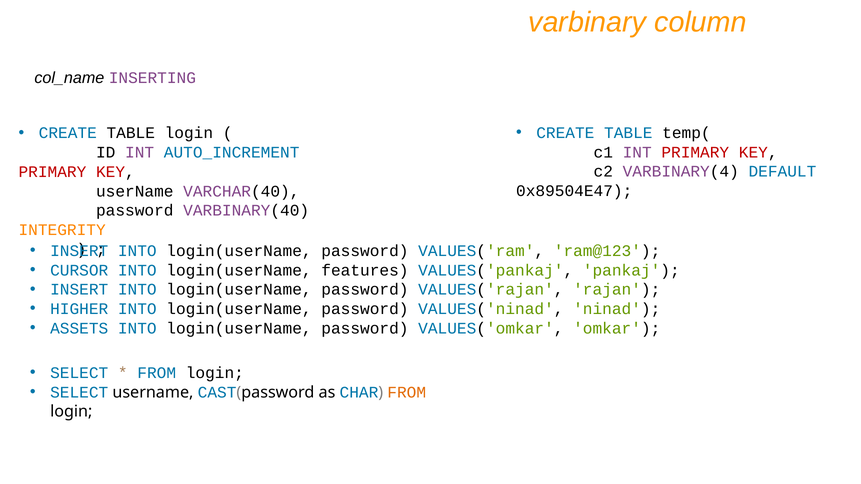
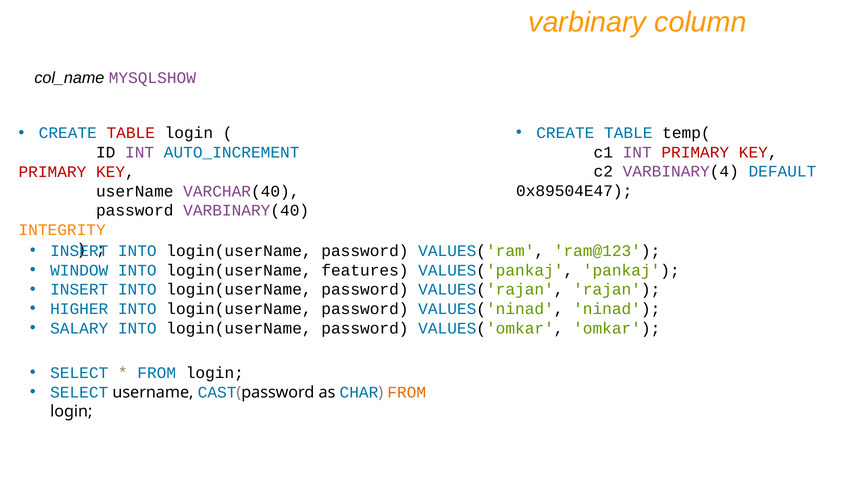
INSERTING: INSERTING -> MYSQLSHOW
TABLE at (131, 133) colour: black -> red
CURSOR: CURSOR -> WINDOW
ASSETS: ASSETS -> SALARY
